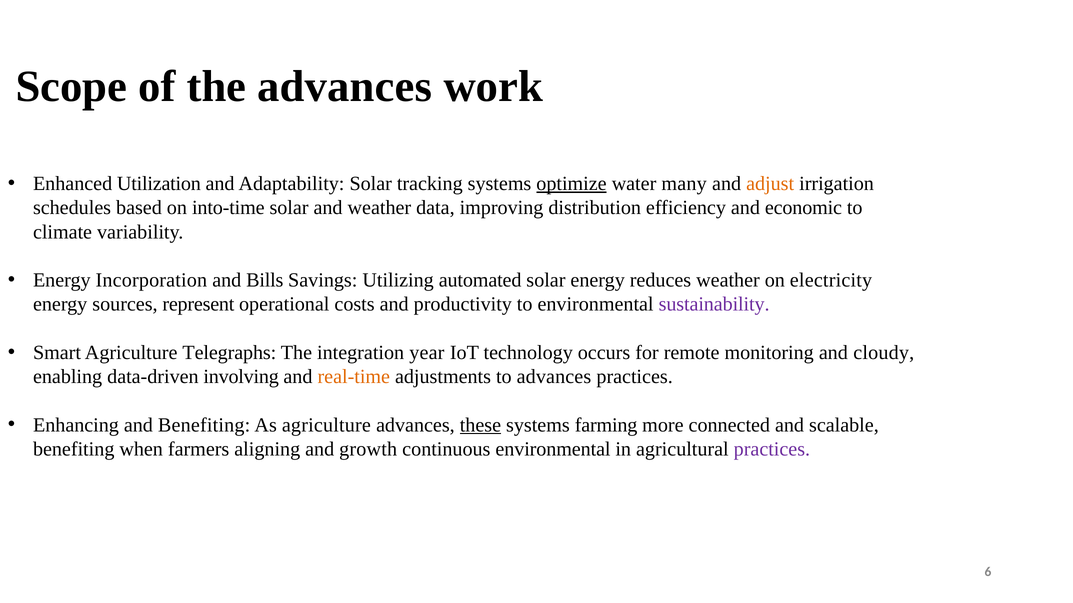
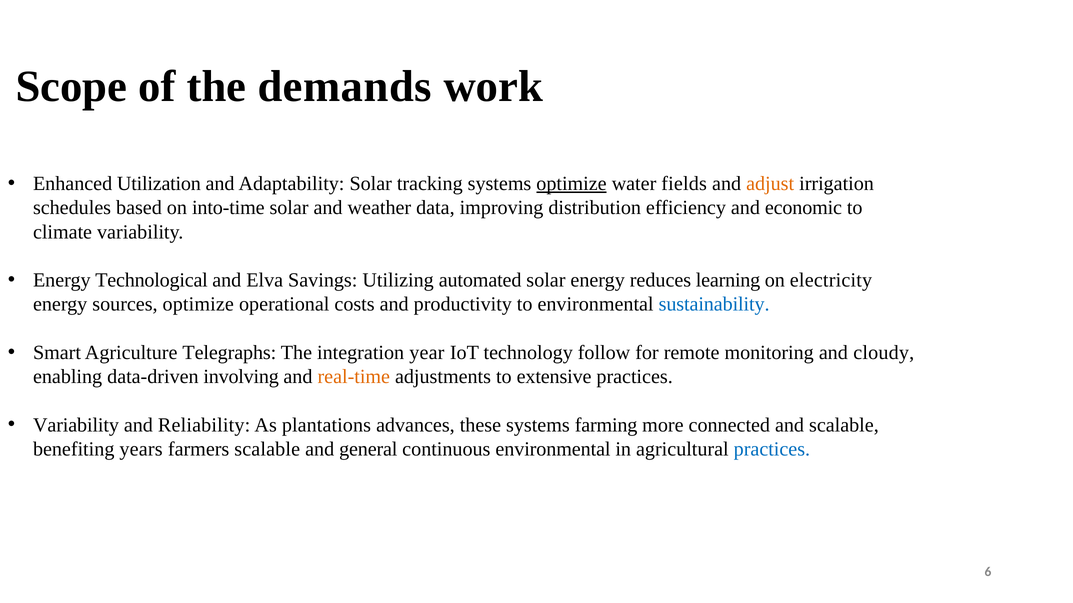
the advances: advances -> demands
many: many -> fields
Incorporation: Incorporation -> Technological
Bills: Bills -> Elva
reduces weather: weather -> learning
sources represent: represent -> optimize
sustainability colour: purple -> blue
occurs: occurs -> follow
to advances: advances -> extensive
Enhancing at (76, 425): Enhancing -> Variability
and Benefiting: Benefiting -> Reliability
As agriculture: agriculture -> plantations
these underline: present -> none
when: when -> years
farmers aligning: aligning -> scalable
growth: growth -> general
practices at (772, 449) colour: purple -> blue
